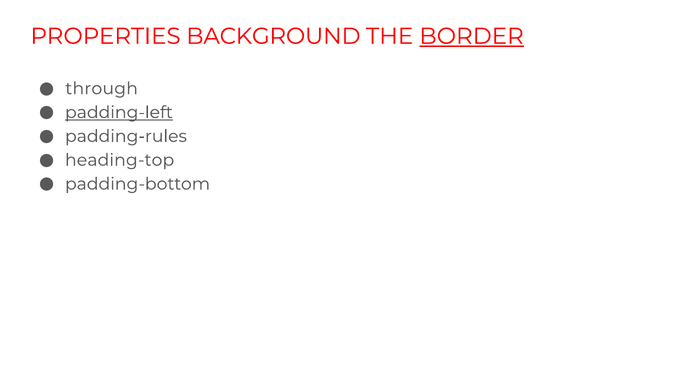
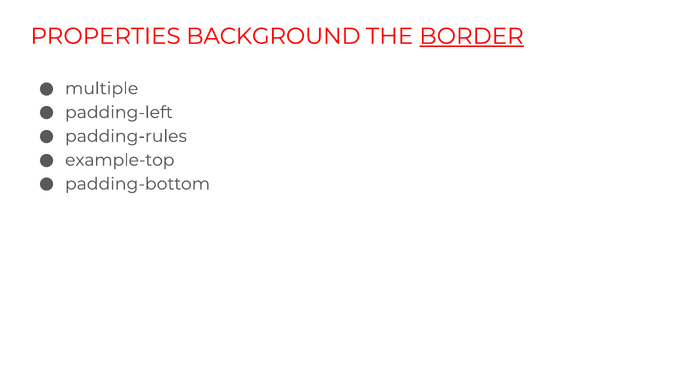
through: through -> multiple
padding-left underline: present -> none
heading-top: heading-top -> example-top
